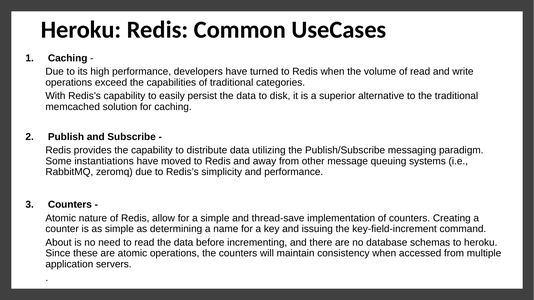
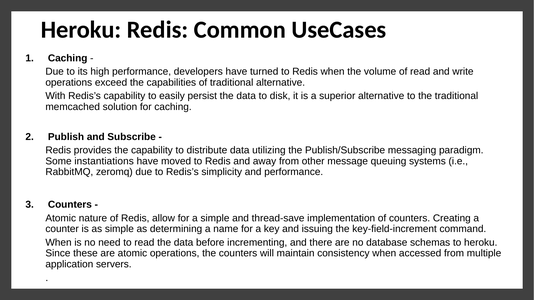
traditional categories: categories -> alternative
About at (59, 243): About -> When
